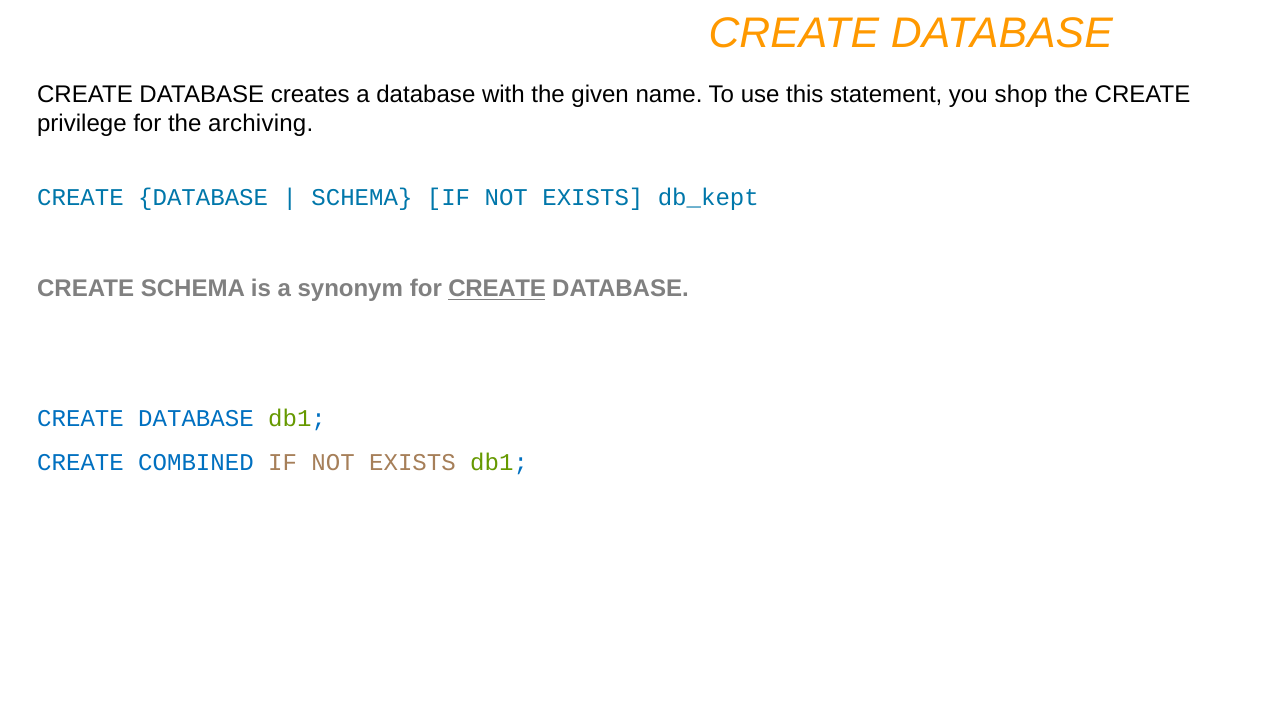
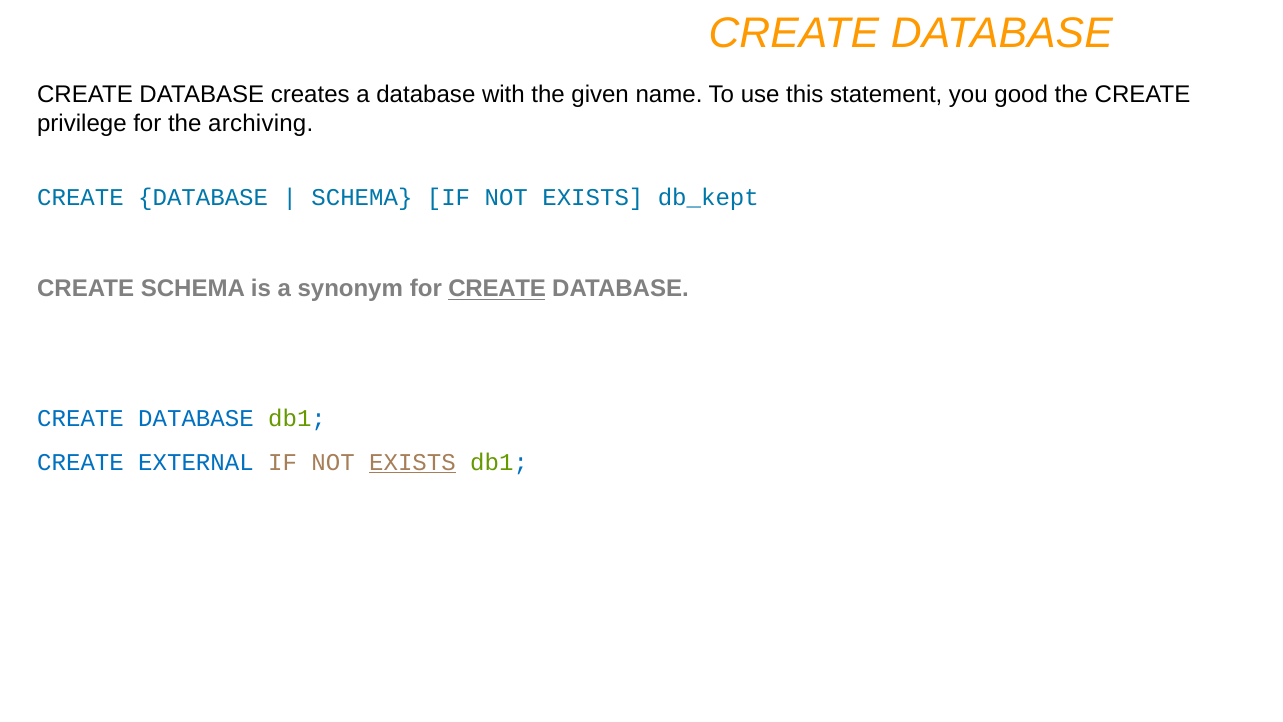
shop: shop -> good
COMBINED: COMBINED -> EXTERNAL
EXISTS at (412, 462) underline: none -> present
